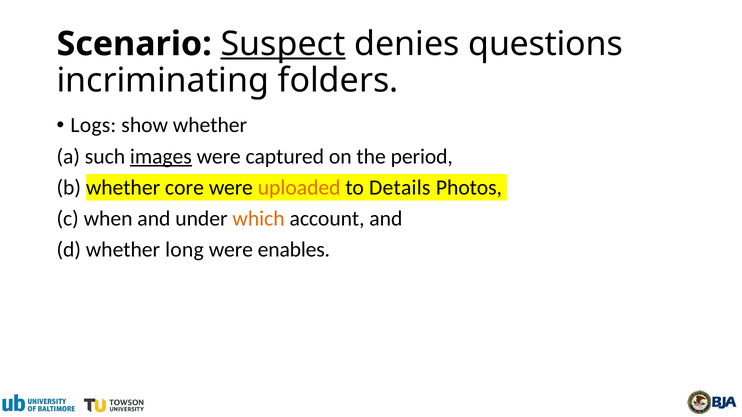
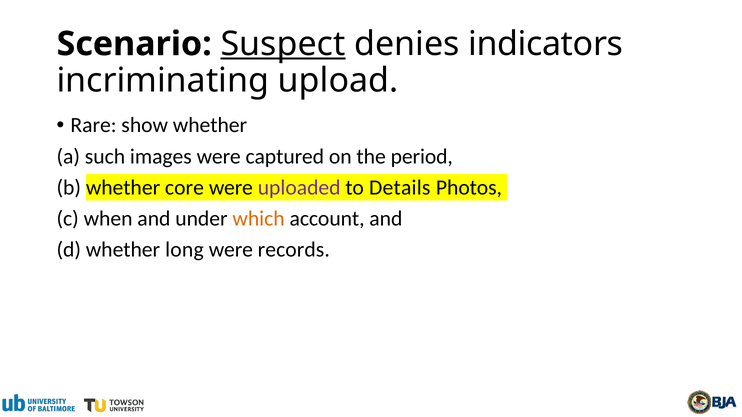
questions: questions -> indicators
folders: folders -> upload
Logs: Logs -> Rare
images underline: present -> none
uploaded colour: orange -> purple
enables: enables -> records
